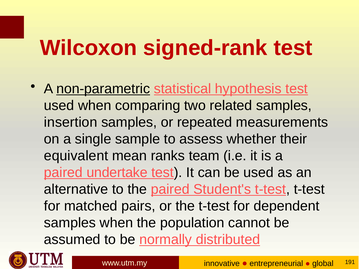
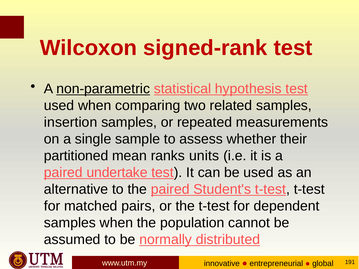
equivalent: equivalent -> partitioned
team: team -> units
